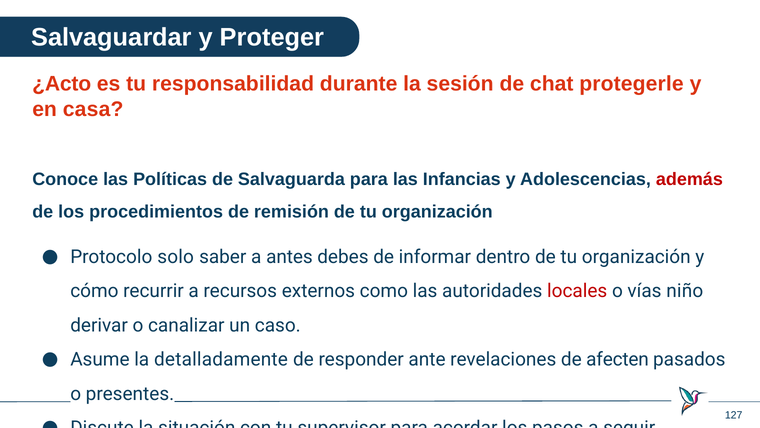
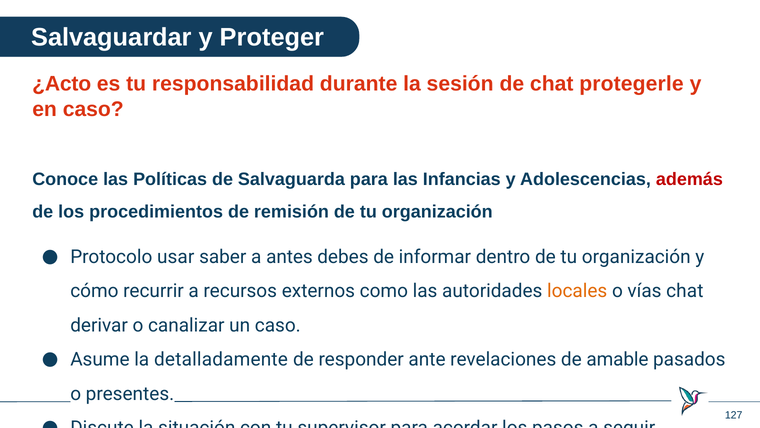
en casa: casa -> caso
Protocolo solo: solo -> usar
locales colour: red -> orange
vías niño: niño -> chat
afecten: afecten -> amable
